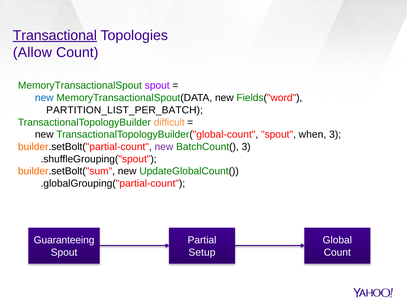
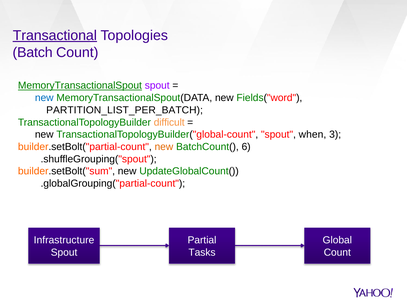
Allow: Allow -> Batch
MemoryTransactionalSpout underline: none -> present
new at (164, 146) colour: purple -> orange
BatchCount( 3: 3 -> 6
Guaranteeing: Guaranteeing -> Infrastructure
Setup: Setup -> Tasks
